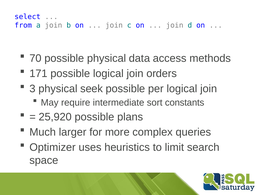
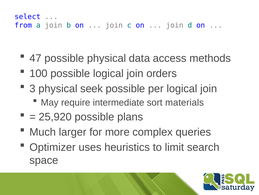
70: 70 -> 47
171: 171 -> 100
constants: constants -> materials
